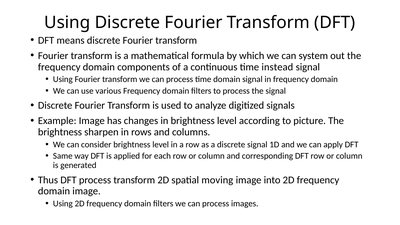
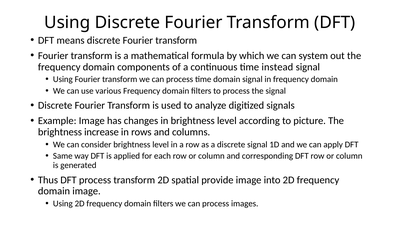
sharpen: sharpen -> increase
moving: moving -> provide
